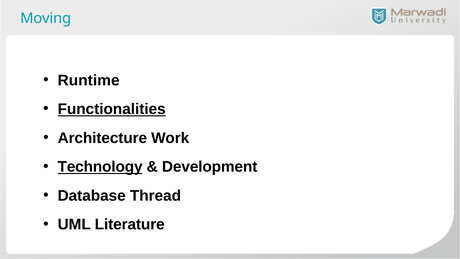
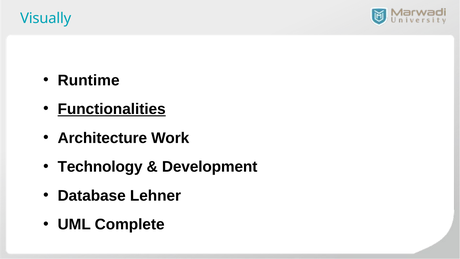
Moving: Moving -> Visually
Technology underline: present -> none
Thread: Thread -> Lehner
Literature: Literature -> Complete
